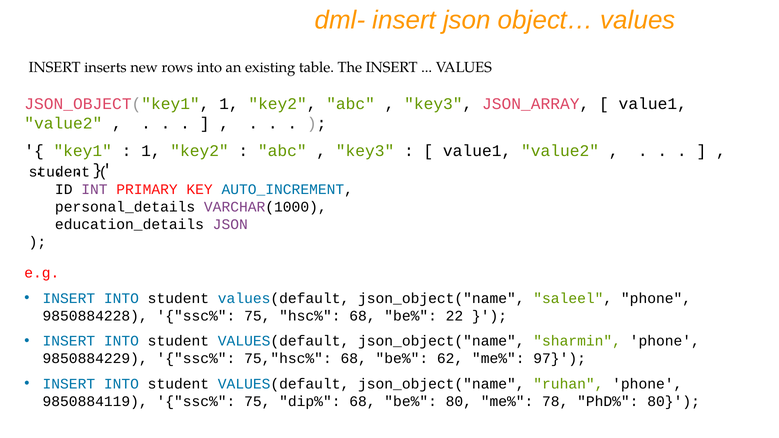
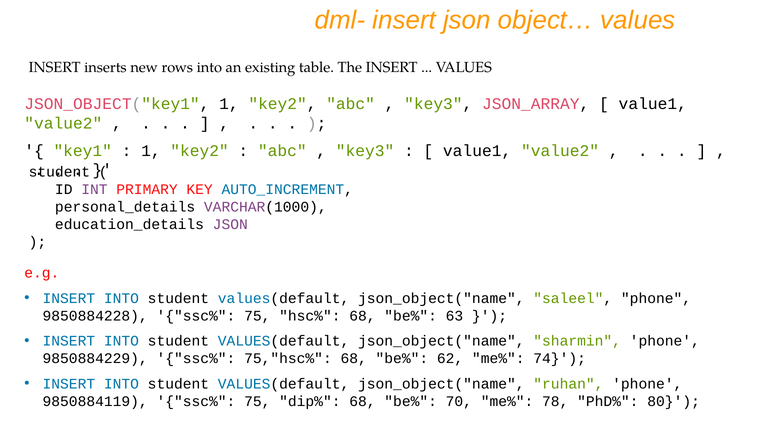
22: 22 -> 63
97: 97 -> 74
be% 80: 80 -> 70
